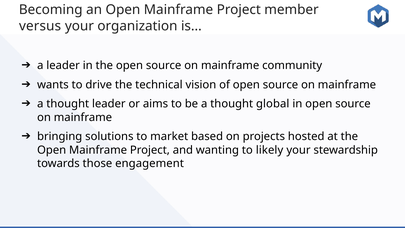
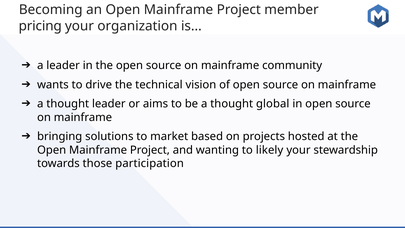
versus: versus -> pricing
engagement: engagement -> participation
